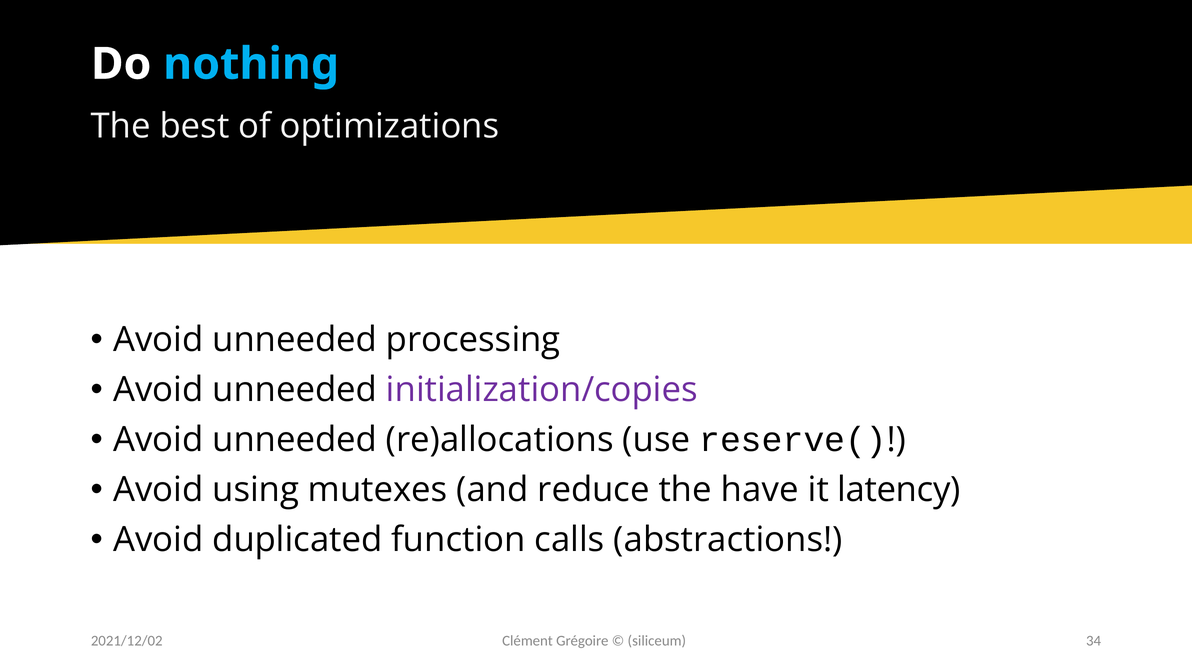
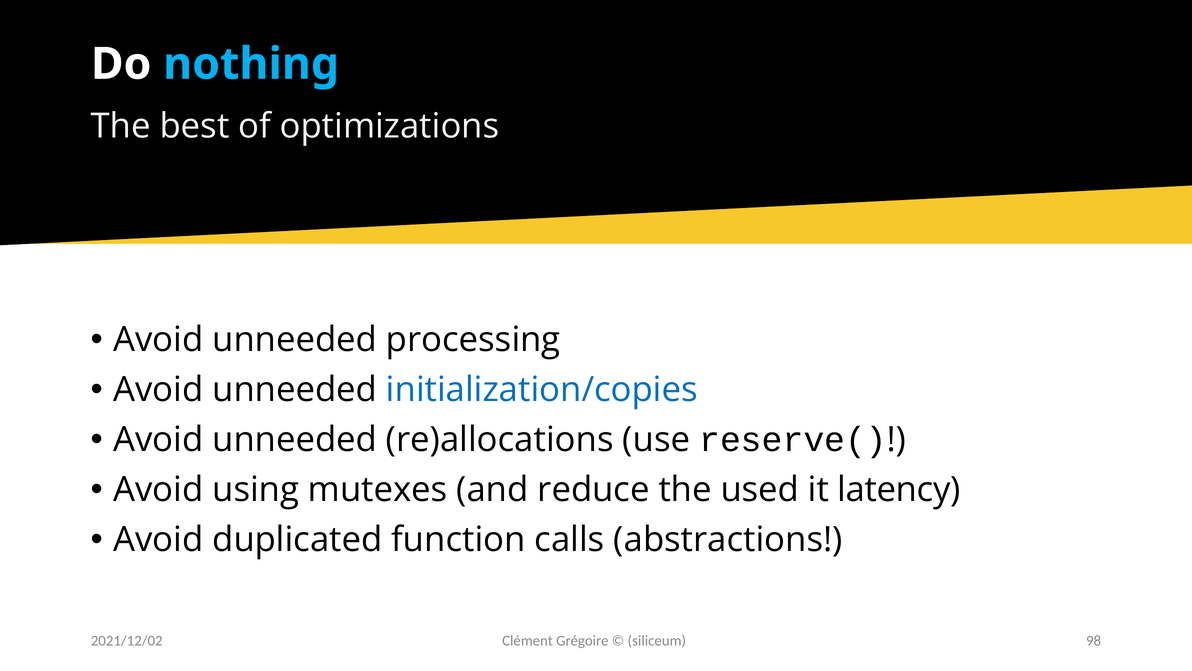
initialization/copies colour: purple -> blue
have: have -> used
34: 34 -> 98
